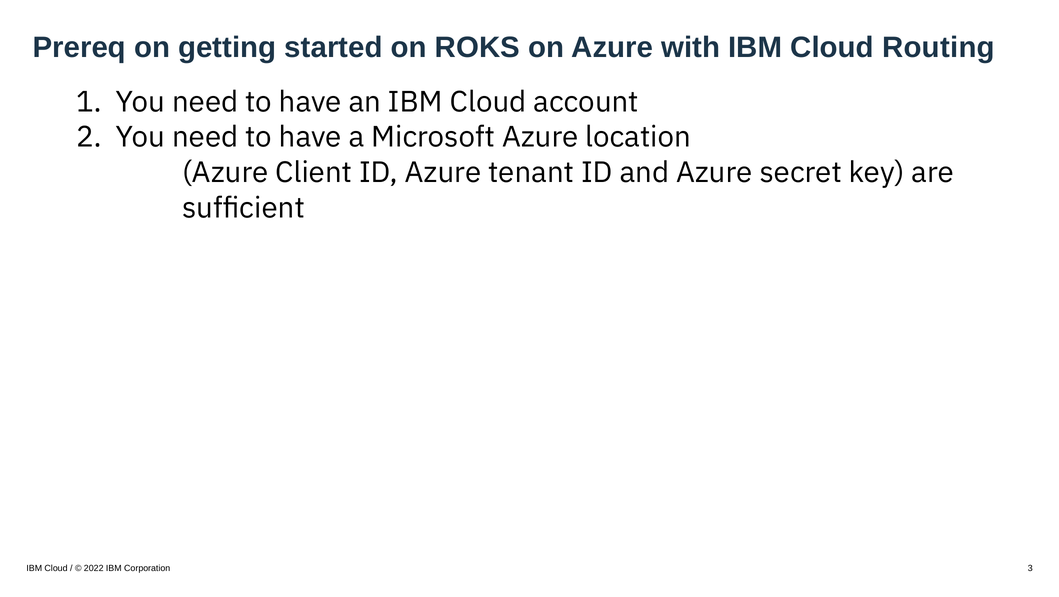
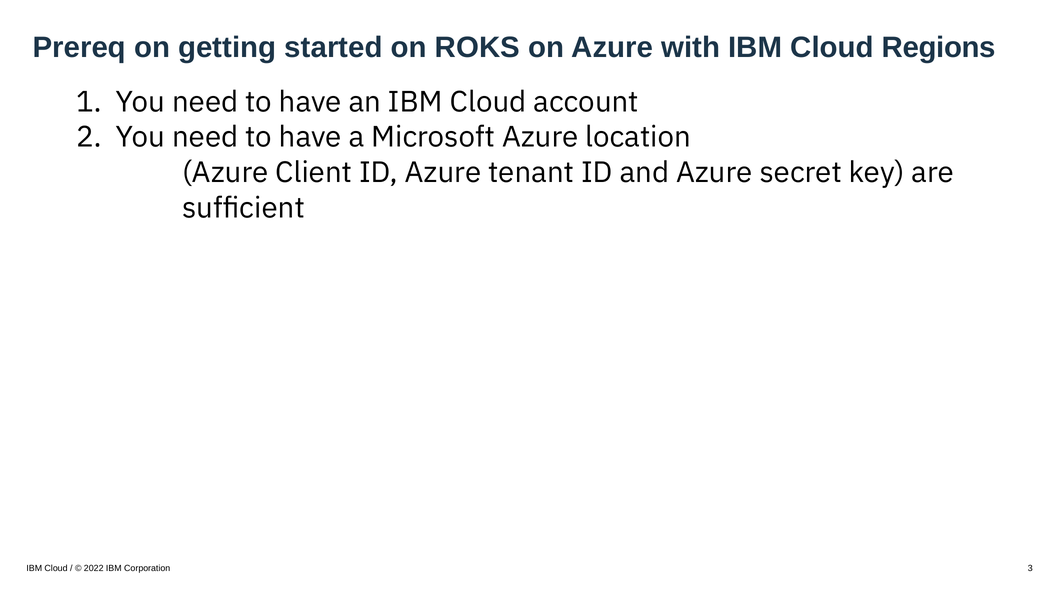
Routing: Routing -> Regions
